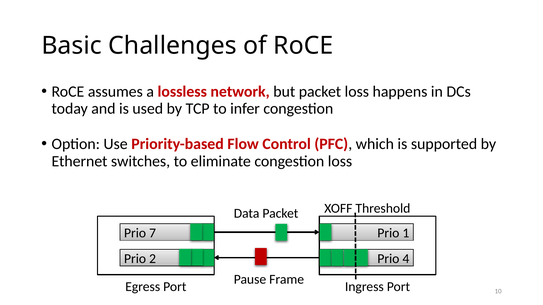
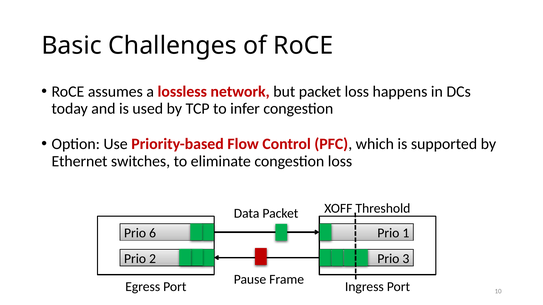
7: 7 -> 6
4: 4 -> 3
